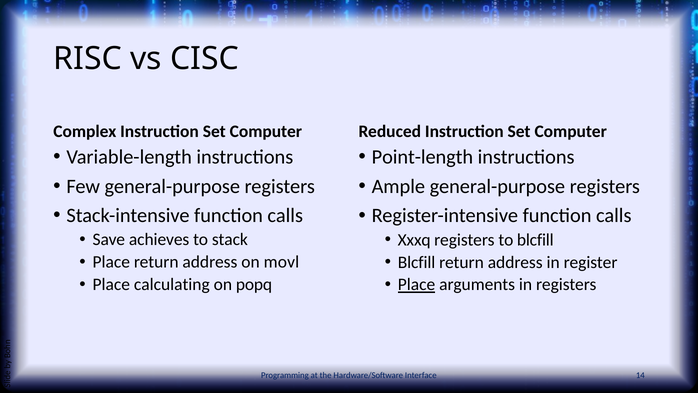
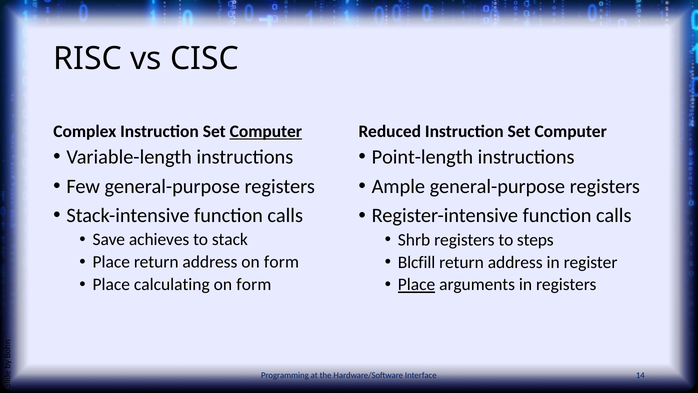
Computer at (266, 131) underline: none -> present
Xxxq: Xxxq -> Shrb
to blcfill: blcfill -> steps
address on movl: movl -> form
popq at (254, 284): popq -> form
